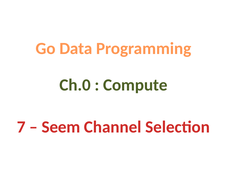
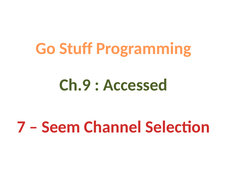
Data: Data -> Stuff
Ch.0: Ch.0 -> Ch.9
Compute: Compute -> Accessed
